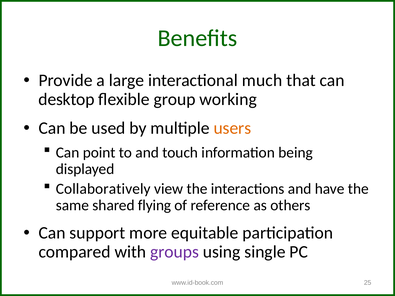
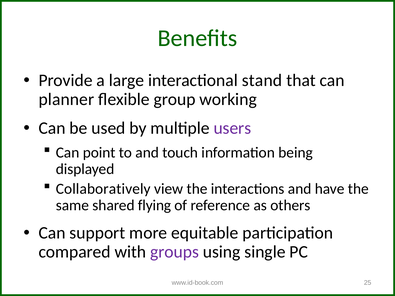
much: much -> stand
desktop: desktop -> planner
users colour: orange -> purple
